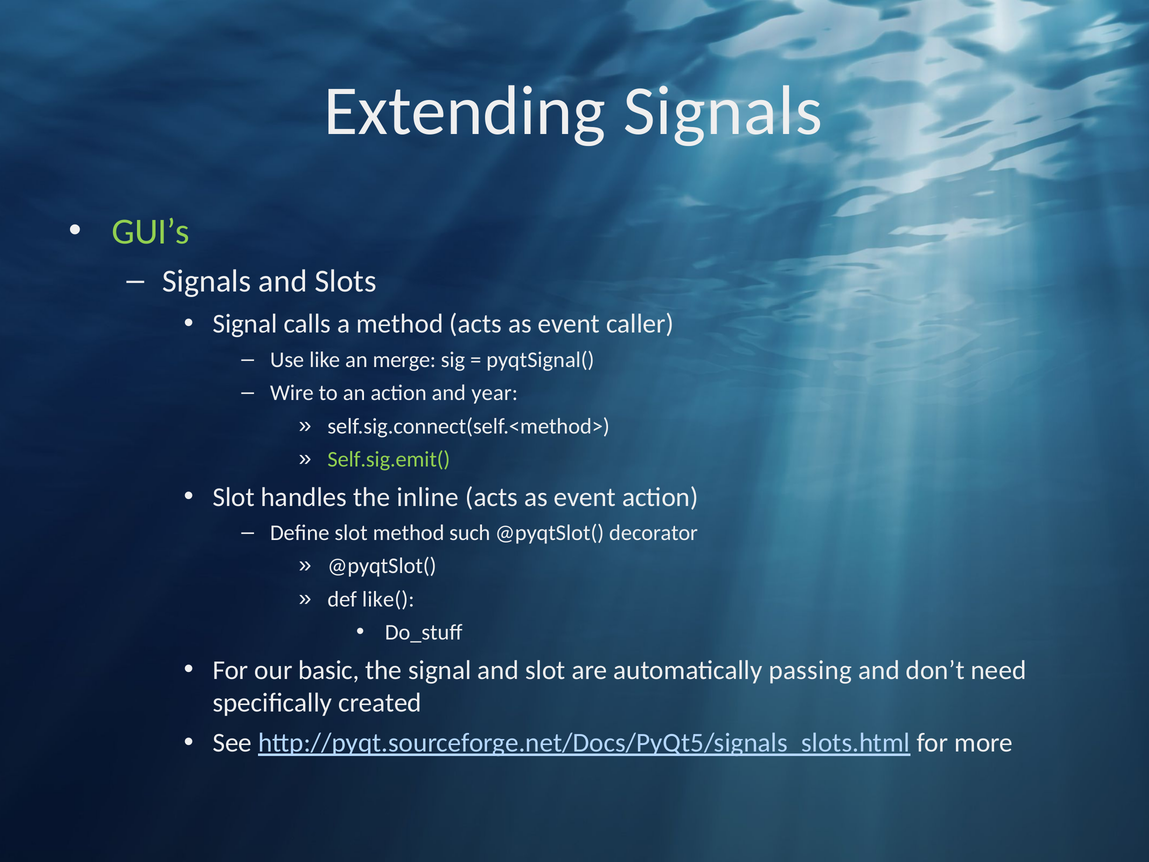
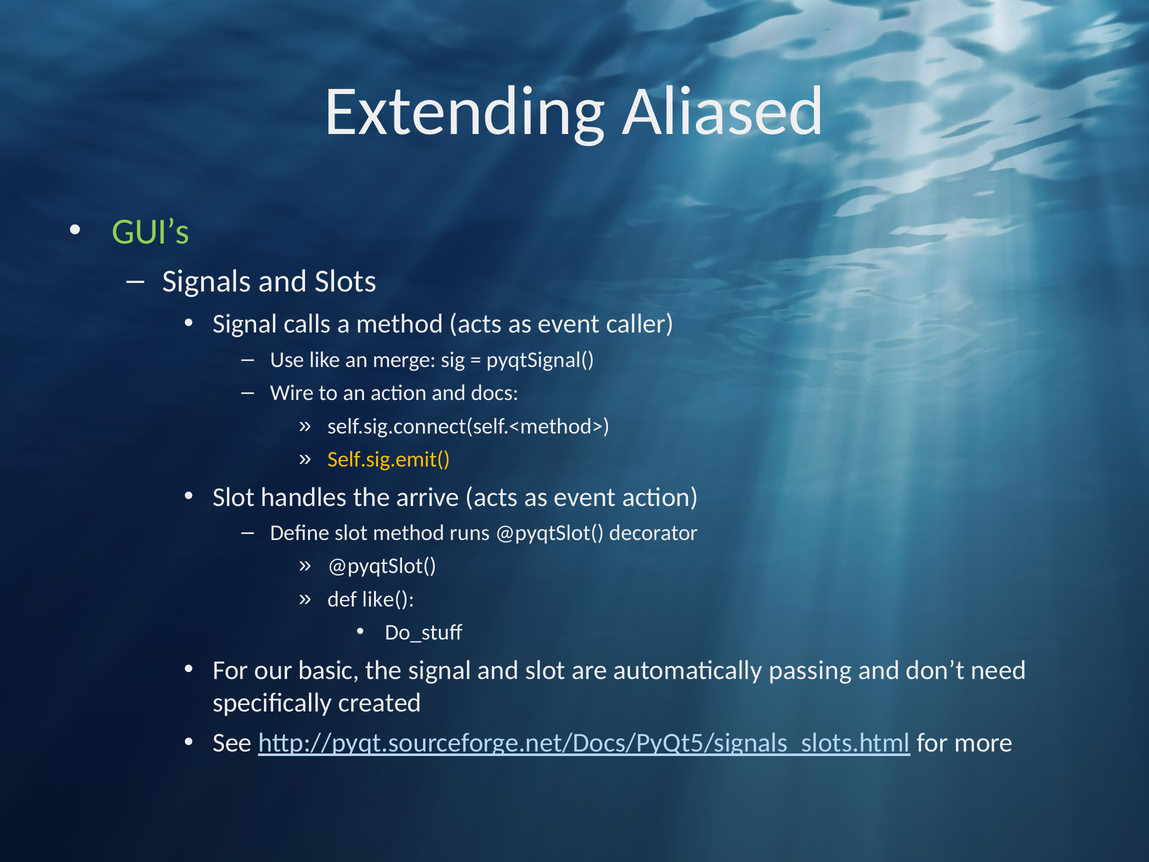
Extending Signals: Signals -> Aliased
year: year -> docs
Self.sig.emit( colour: light green -> yellow
inline: inline -> arrive
such: such -> runs
